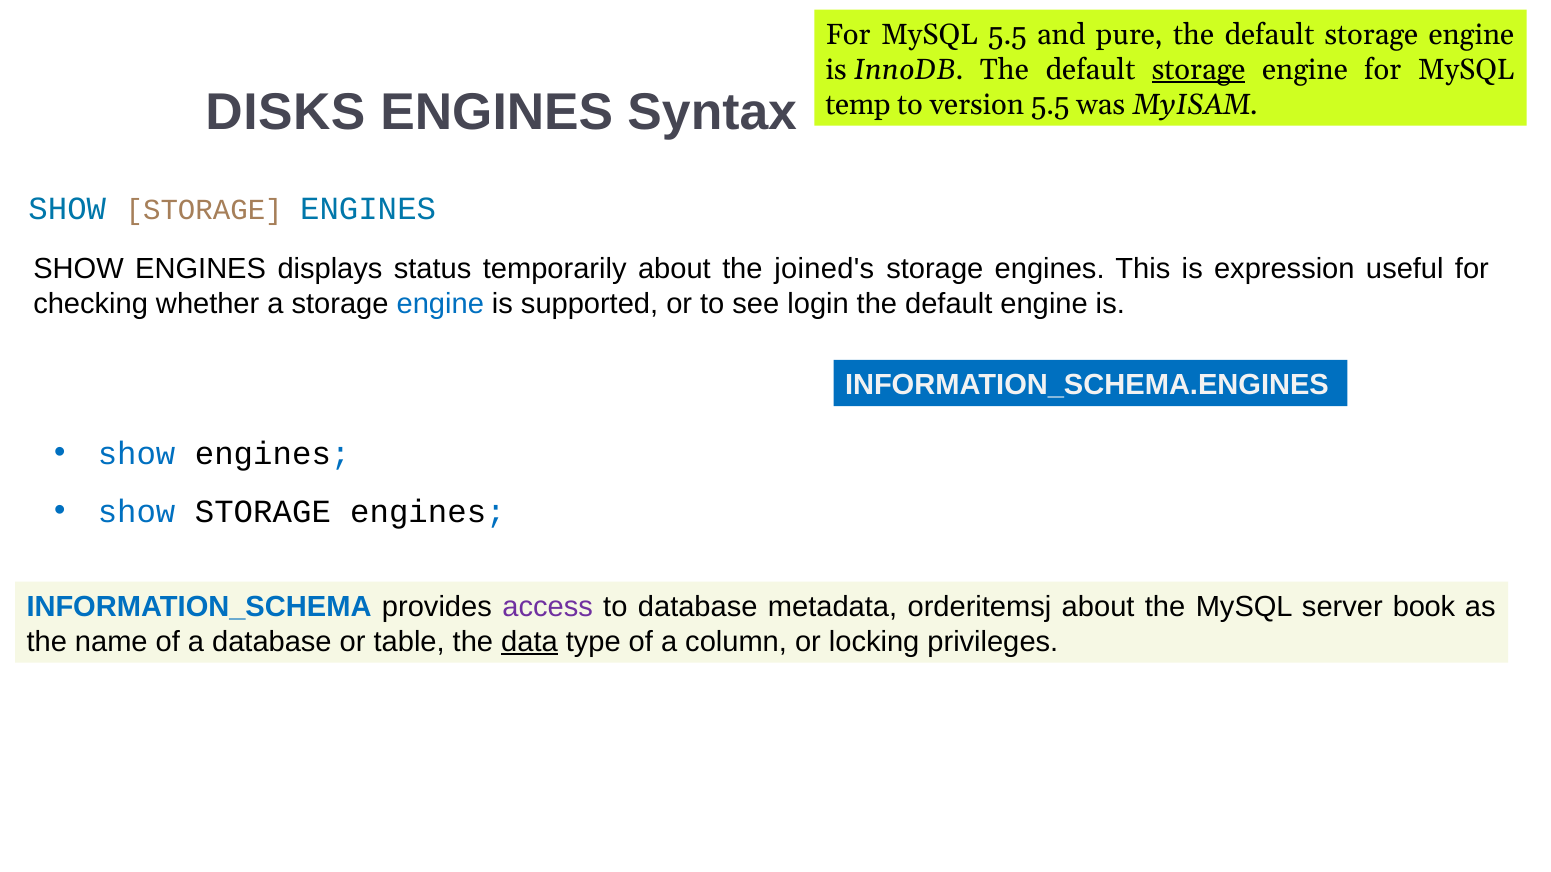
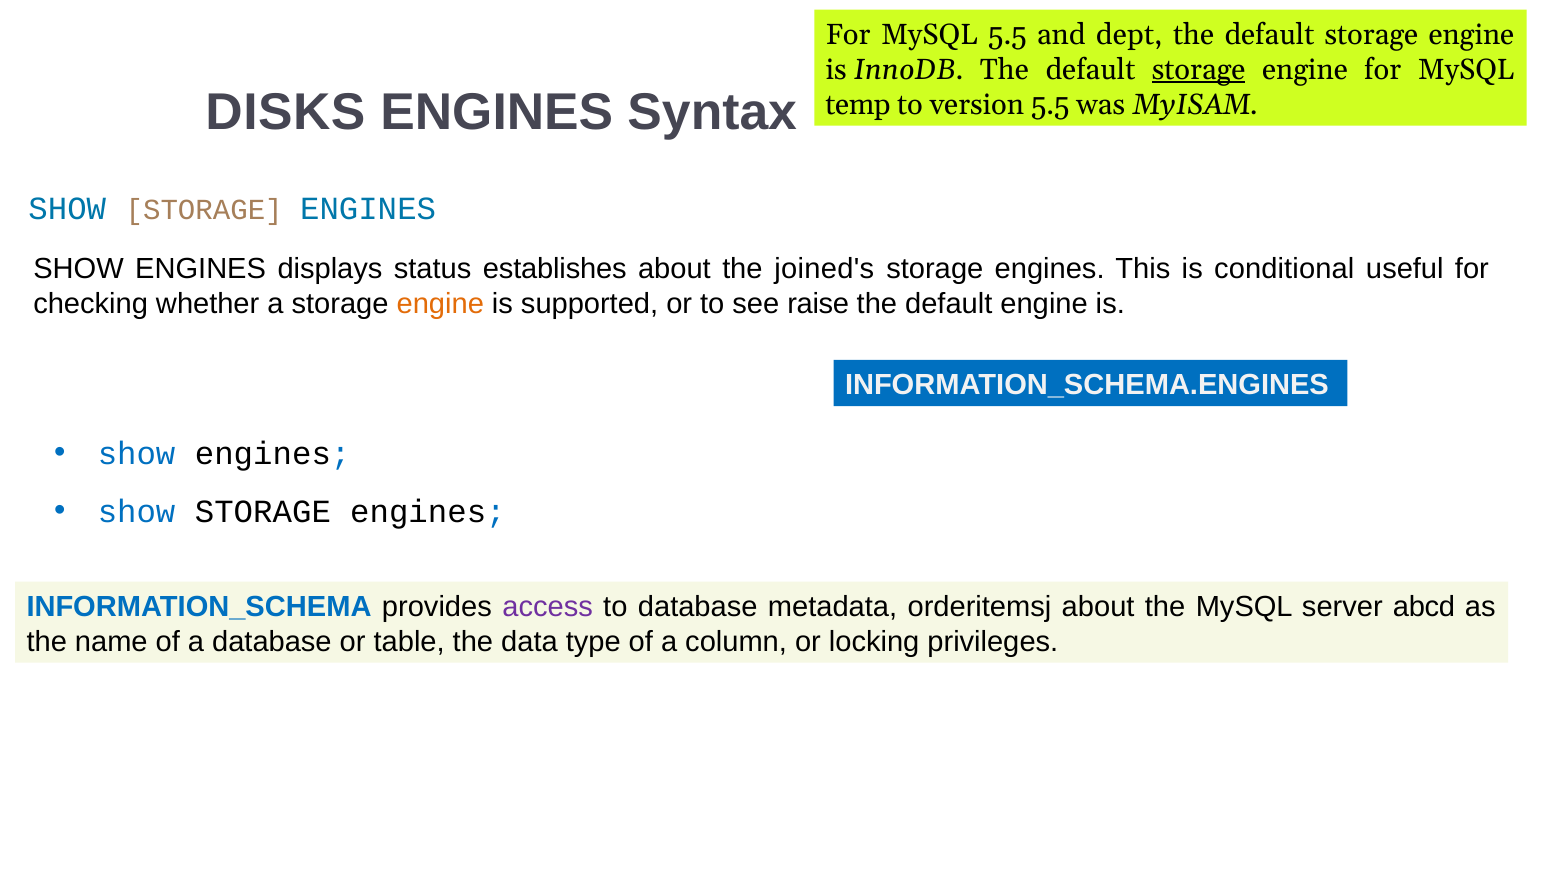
pure: pure -> dept
temporarily: temporarily -> establishes
expression: expression -> conditional
engine at (440, 304) colour: blue -> orange
login: login -> raise
book: book -> abcd
data underline: present -> none
